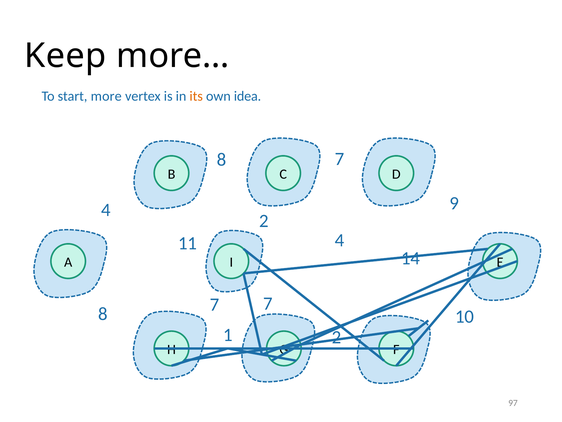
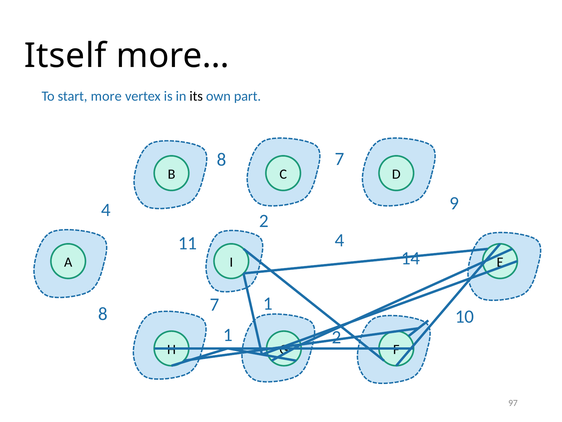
Keep: Keep -> Itself
its colour: orange -> black
idea: idea -> part
7 7: 7 -> 1
